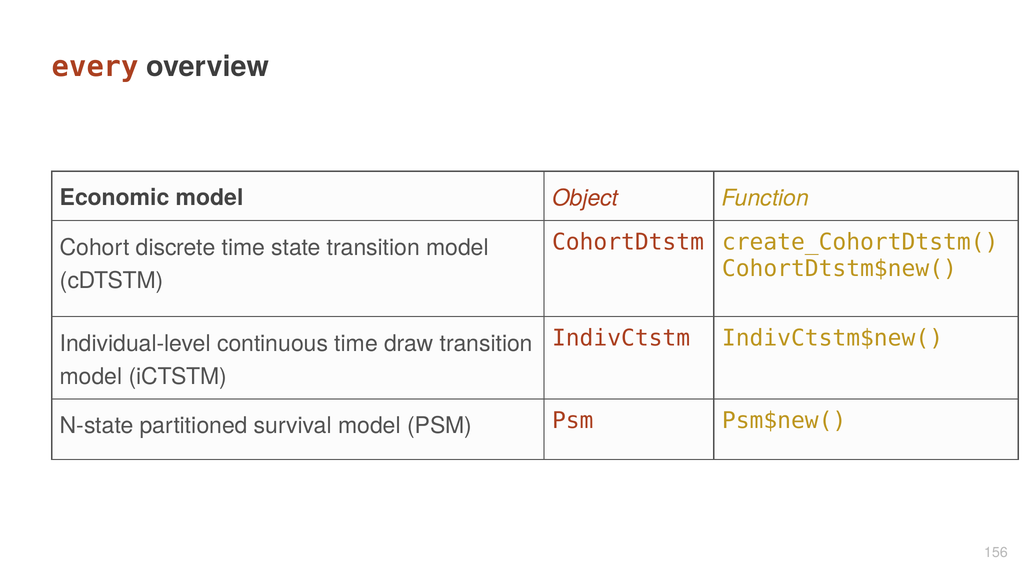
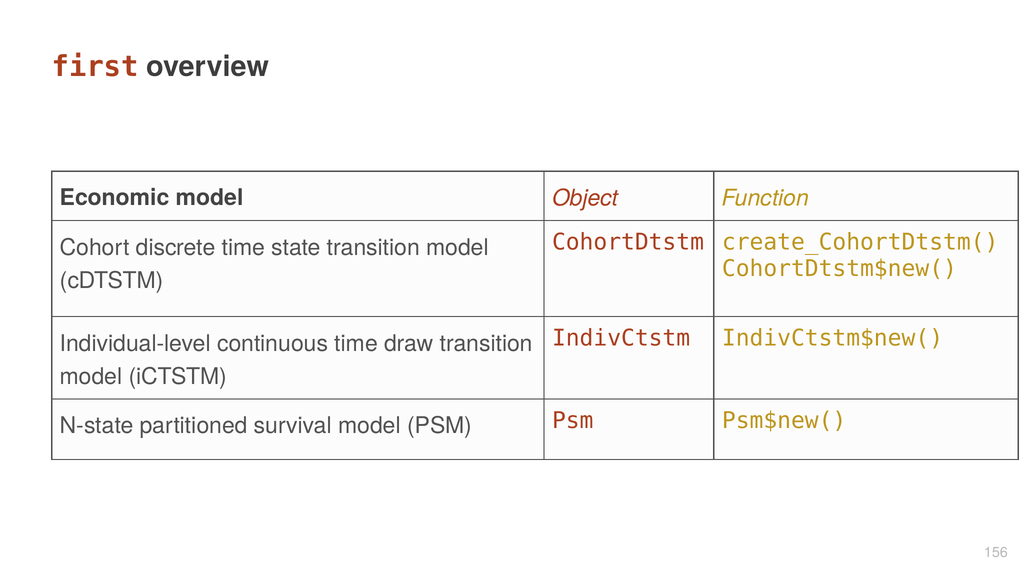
every: every -> first
